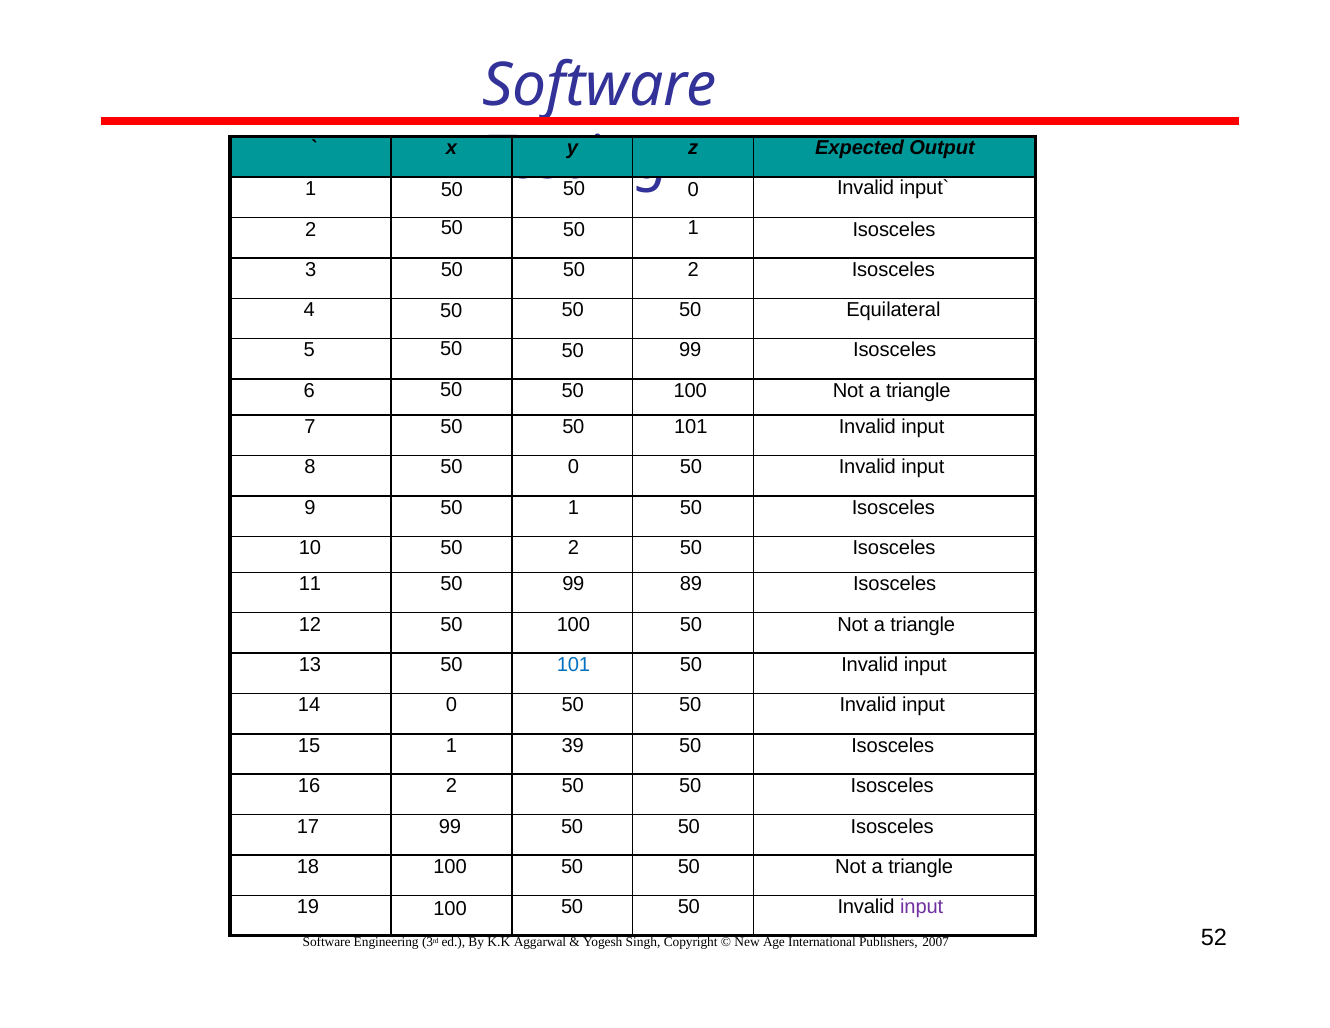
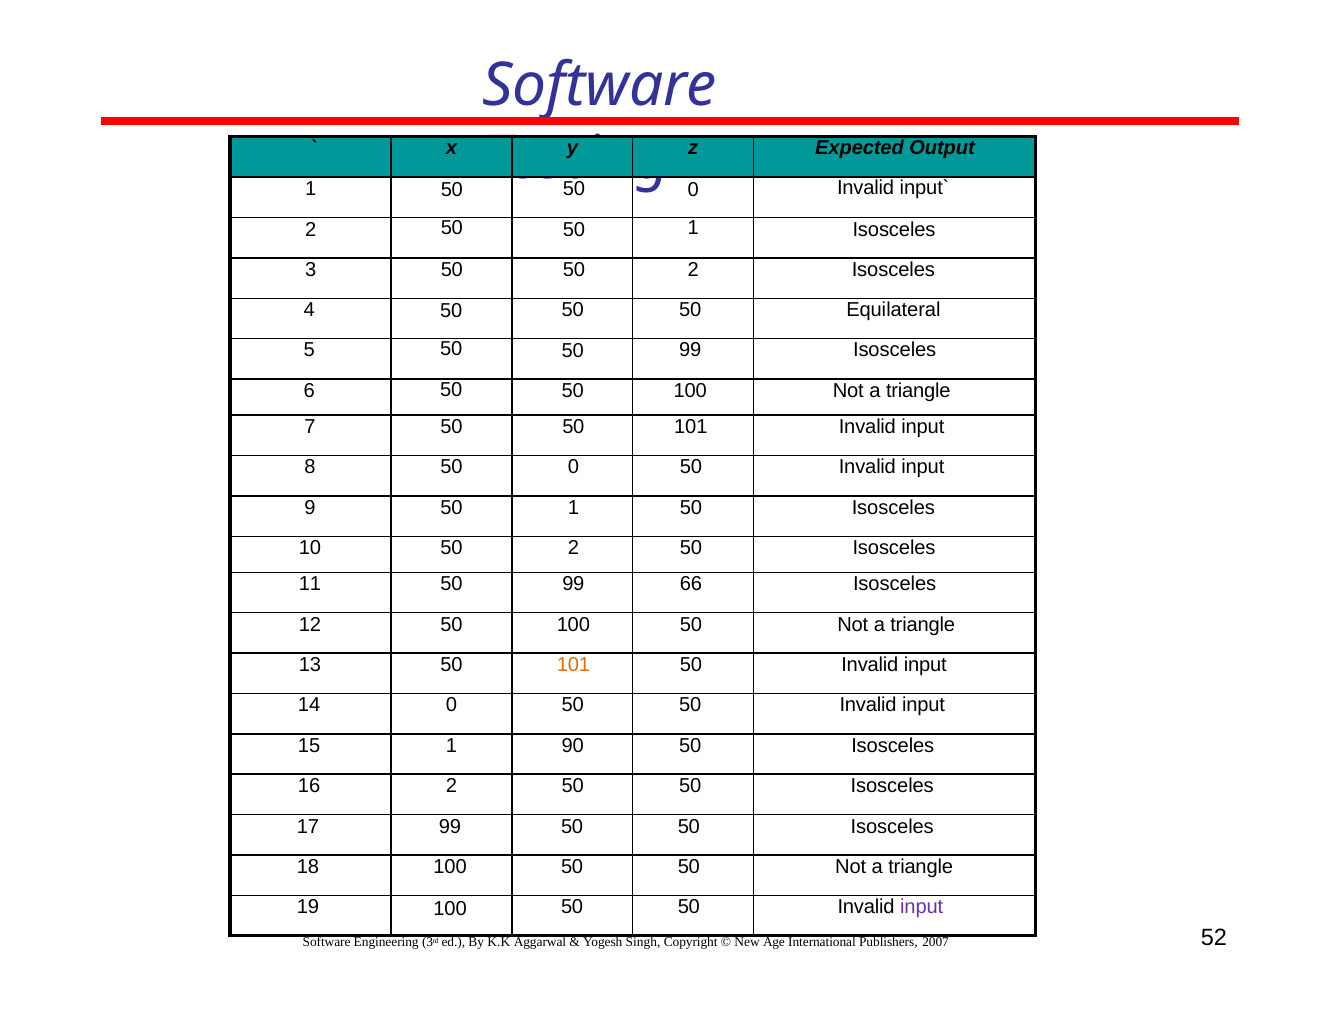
89: 89 -> 66
101 at (573, 665) colour: blue -> orange
39: 39 -> 90
